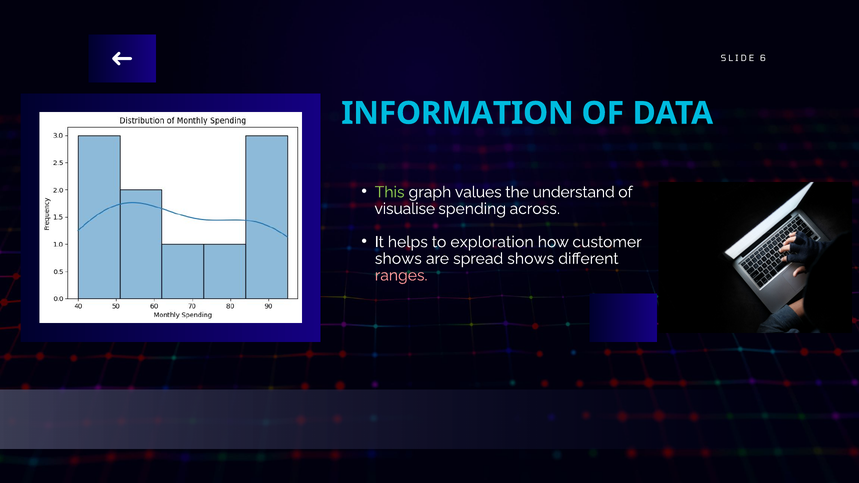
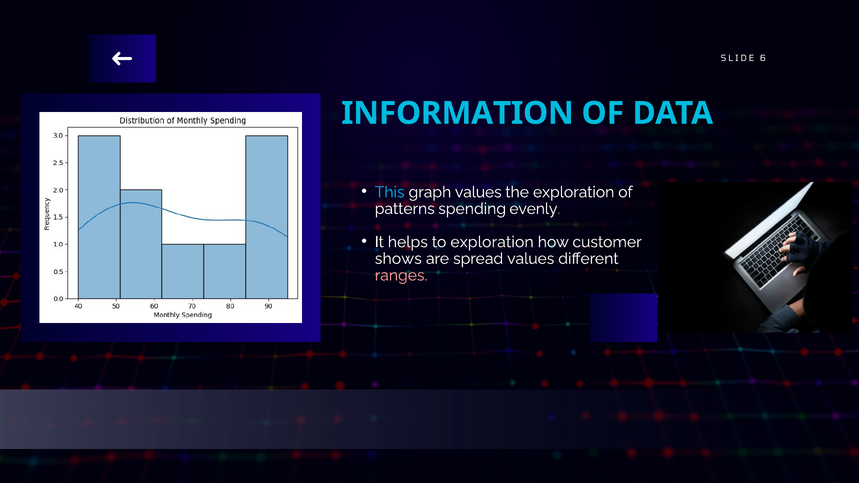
This colour: light green -> light blue
the understand: understand -> exploration
visualise: visualise -> patterns
across: across -> evenly
spread shows: shows -> values
